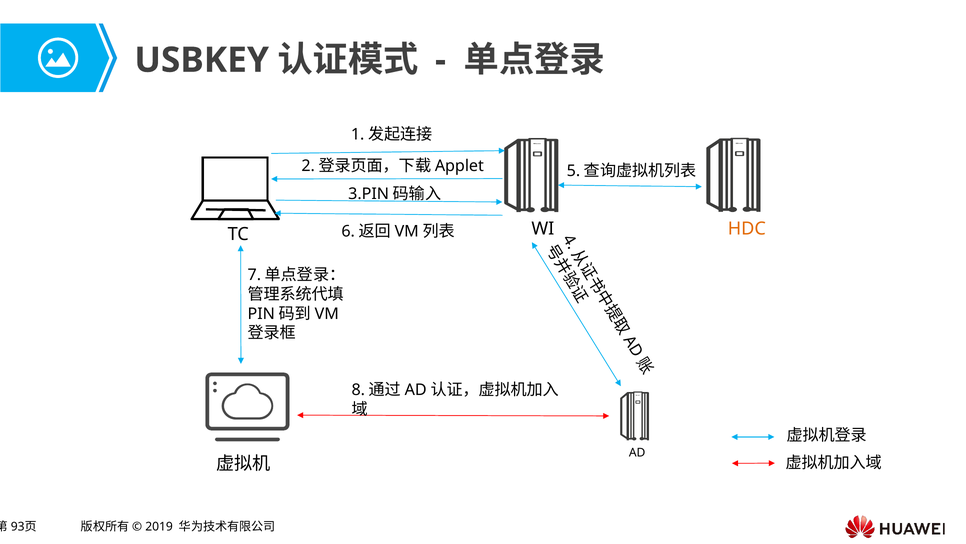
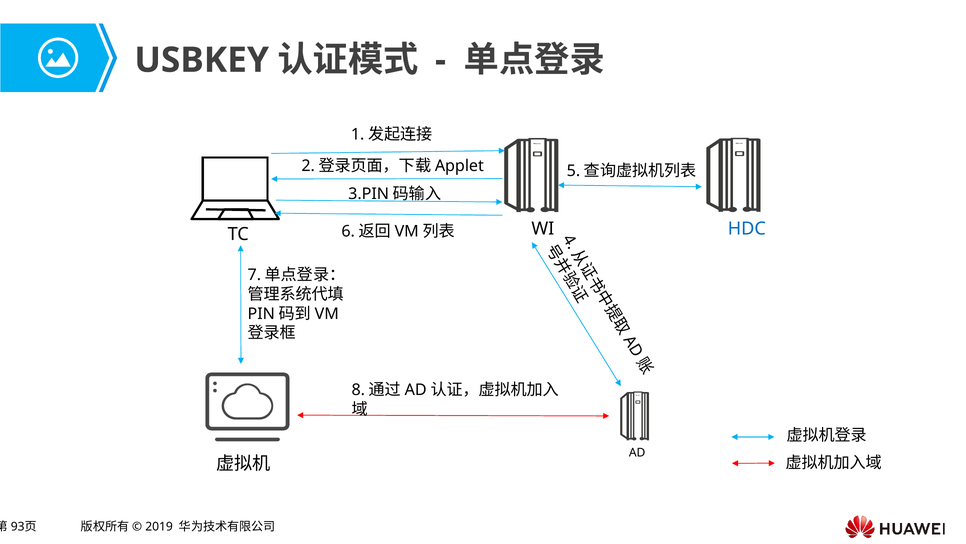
HDC colour: orange -> blue
